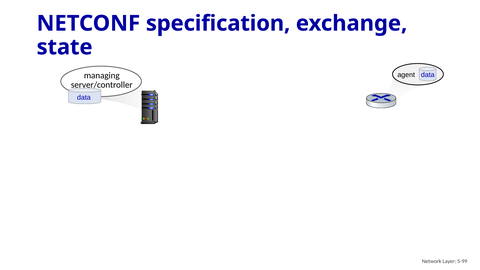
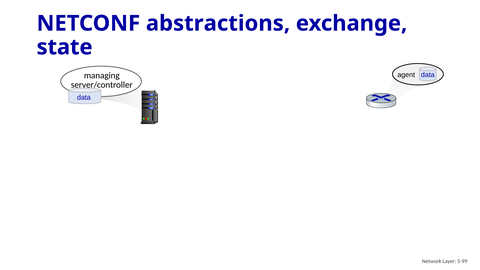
specification: specification -> abstractions
